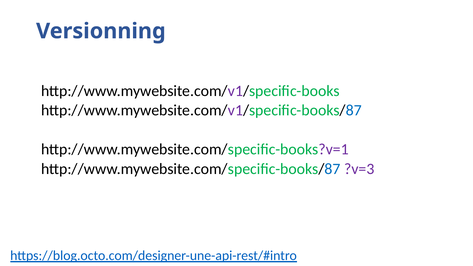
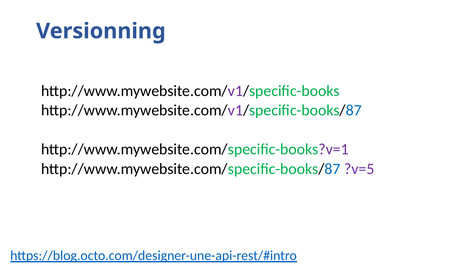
?v=3: ?v=3 -> ?v=5
